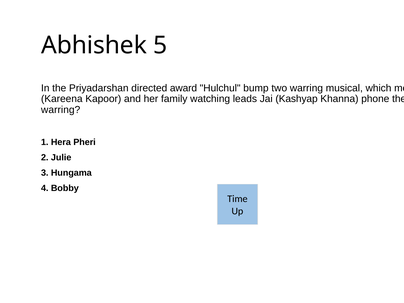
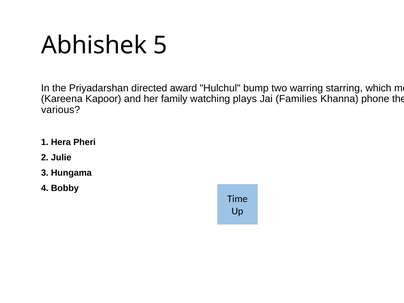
musical: musical -> starring
leads: leads -> plays
Kashyap: Kashyap -> Families
warring at (61, 110): warring -> various
